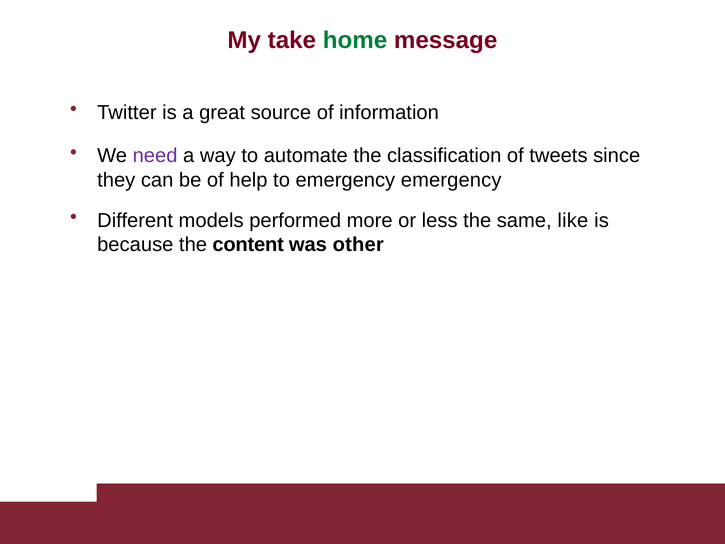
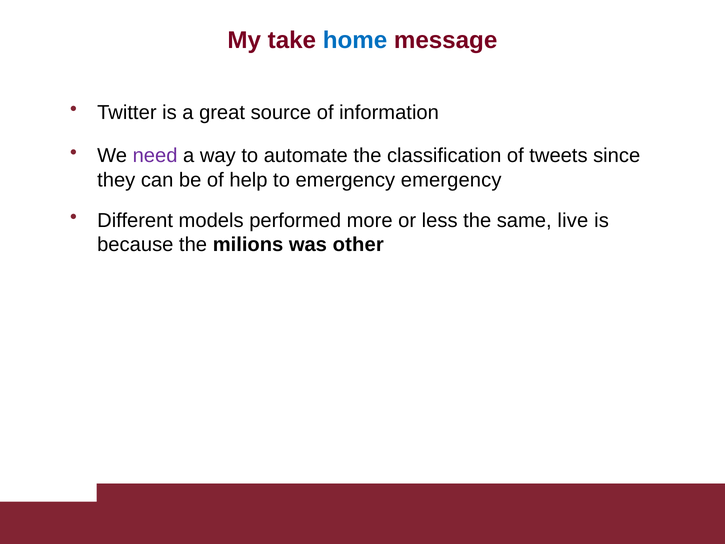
home colour: green -> blue
like: like -> live
content: content -> milions
